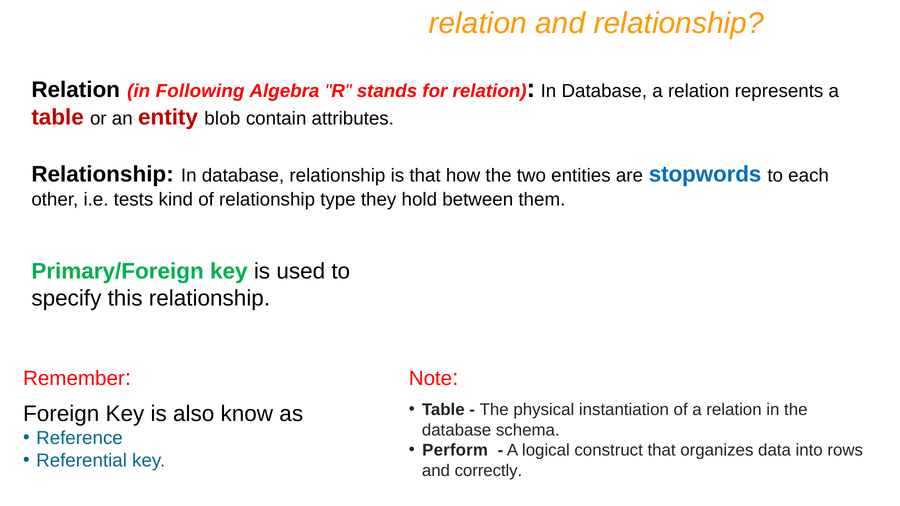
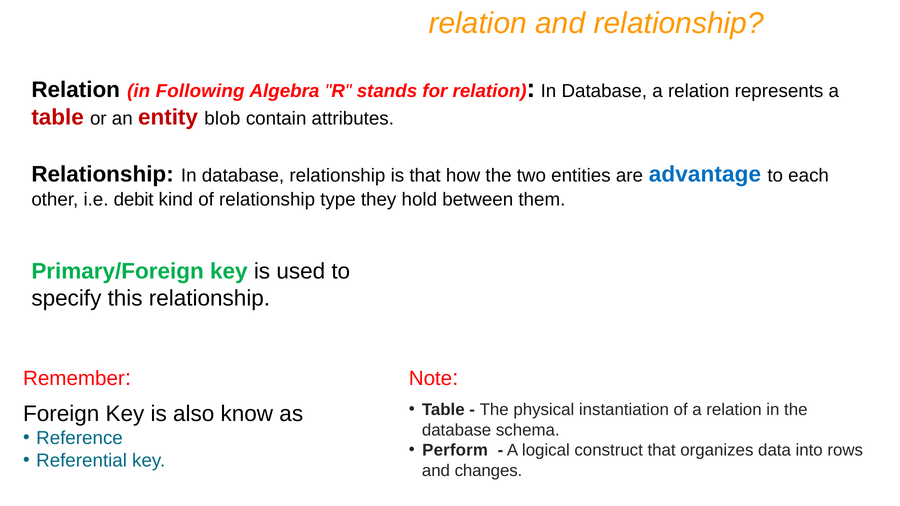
stopwords: stopwords -> advantage
tests: tests -> debit
correctly: correctly -> changes
